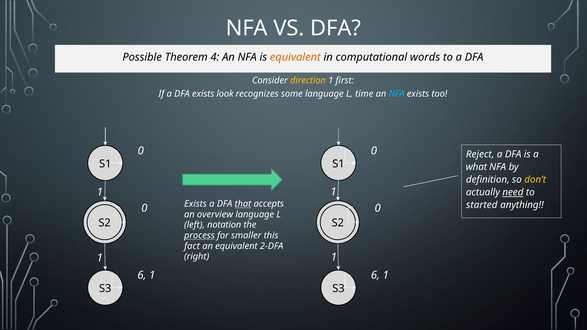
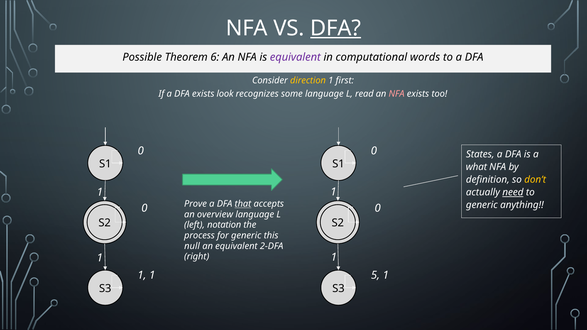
DFA at (336, 28) underline: none -> present
4: 4 -> 6
equivalent at (295, 57) colour: orange -> purple
time: time -> read
NFA at (397, 94) colour: light blue -> pink
Reject: Reject -> States
Exists at (195, 204): Exists -> Prove
started at (482, 205): started -> generic
process underline: present -> none
for smaller: smaller -> generic
fact: fact -> null
6 at (142, 275): 6 -> 1
6 at (375, 275): 6 -> 5
